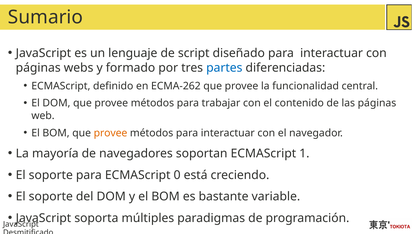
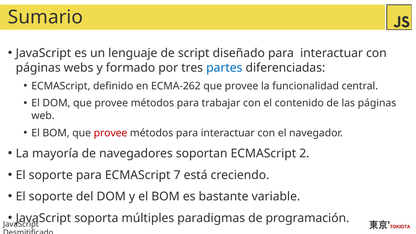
provee at (111, 133) colour: orange -> red
1: 1 -> 2
0: 0 -> 7
